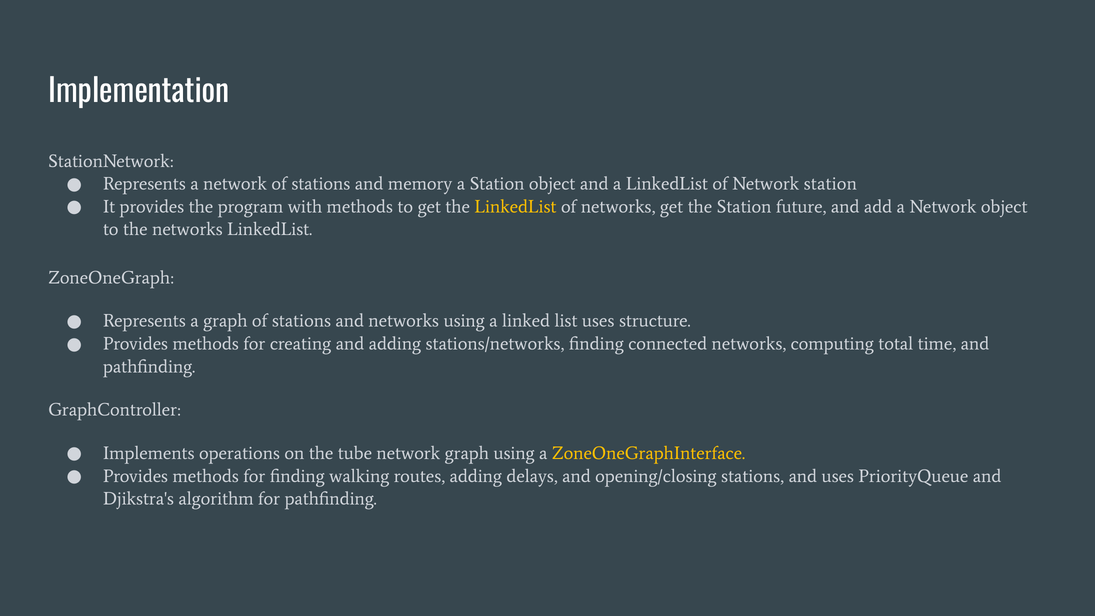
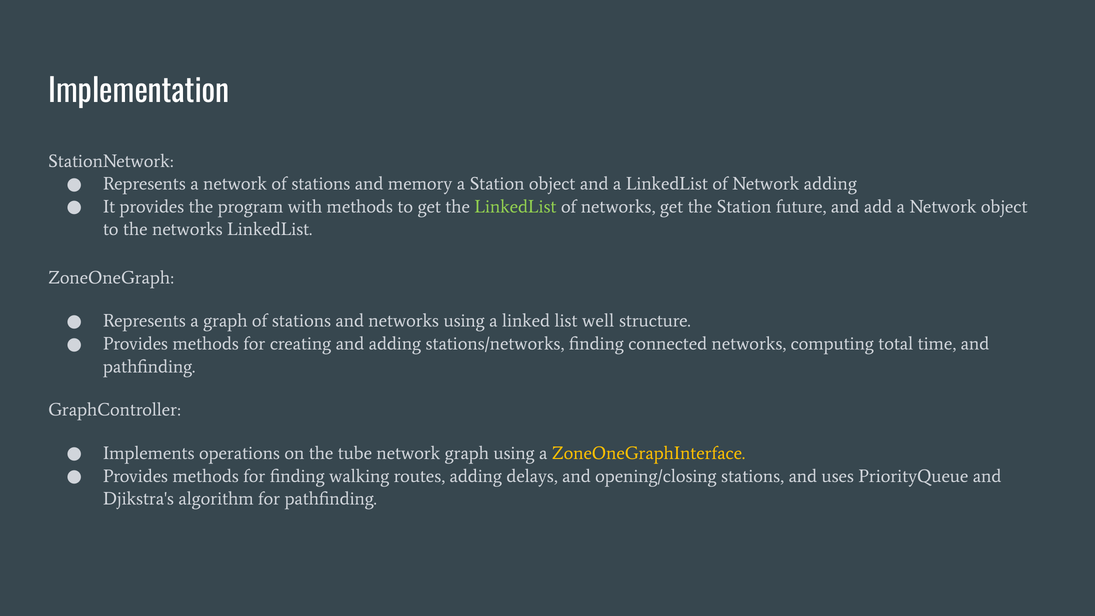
Network station: station -> adding
LinkedList at (515, 207) colour: yellow -> light green
list uses: uses -> well
